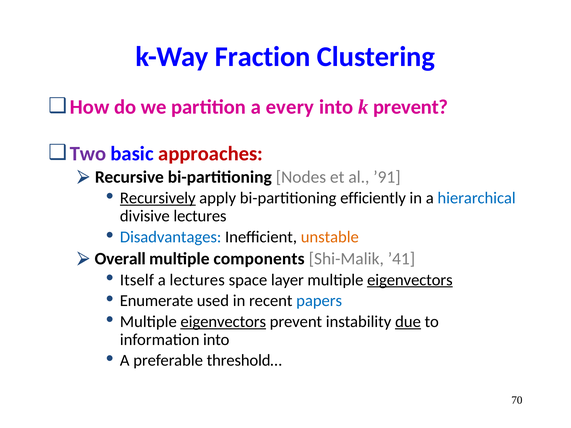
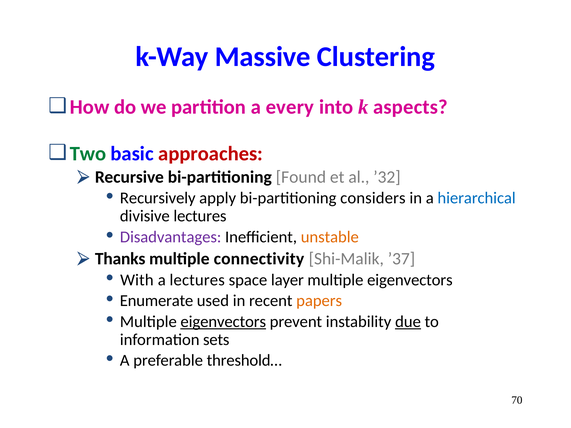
Fraction: Fraction -> Massive
k prevent: prevent -> aspects
Two colour: purple -> green
Nodes: Nodes -> Found
’91: ’91 -> ’32
Recursively underline: present -> none
efficiently: efficiently -> considers
Disadvantages colour: blue -> purple
Overall: Overall -> Thanks
components: components -> connectivity
’41: ’41 -> ’37
Itself: Itself -> With
eigenvectors at (410, 280) underline: present -> none
papers colour: blue -> orange
information into: into -> sets
